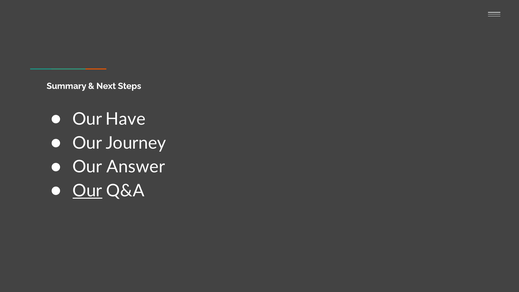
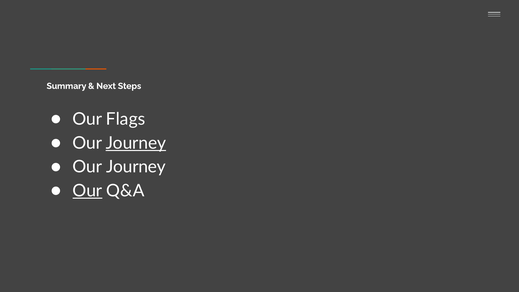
Have: Have -> Flags
Journey at (136, 143) underline: none -> present
Answer at (136, 167): Answer -> Journey
